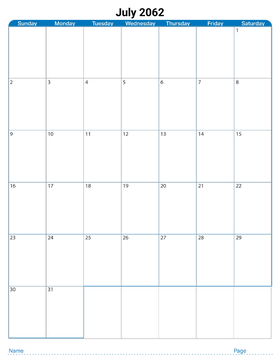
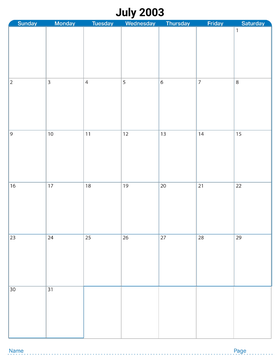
2062: 2062 -> 2003
